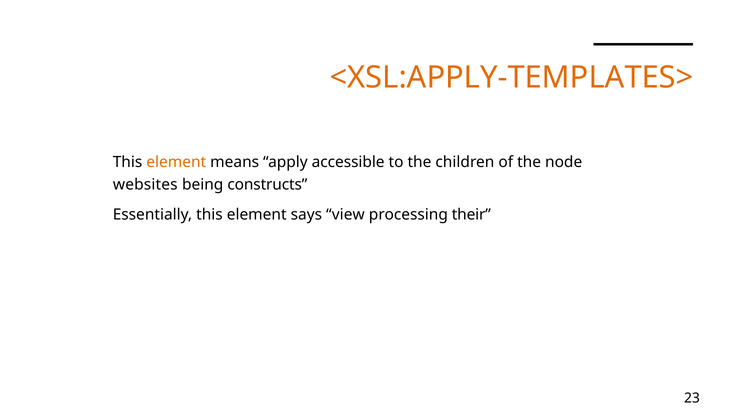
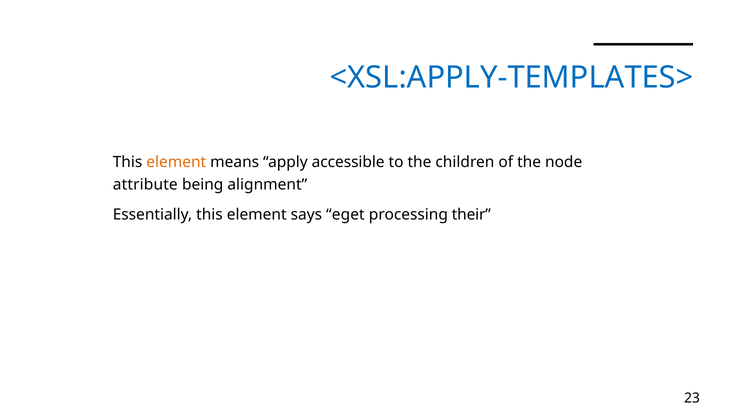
<XSL:APPLY-TEMPLATES> colour: orange -> blue
websites: websites -> attribute
constructs: constructs -> alignment
view: view -> eget
